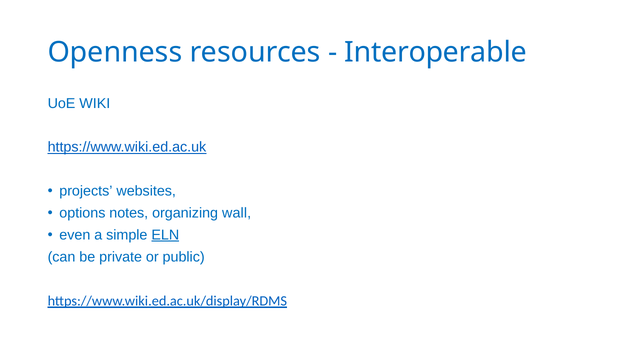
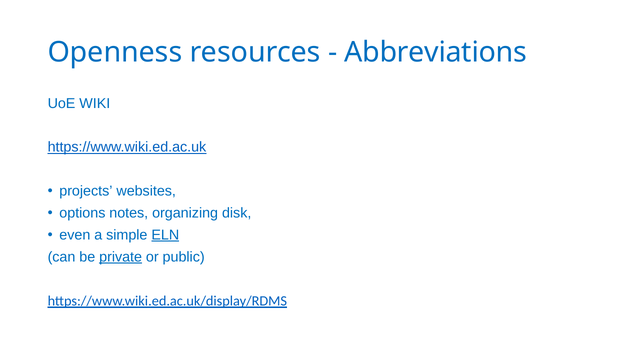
Interoperable: Interoperable -> Abbreviations
wall: wall -> disk
private underline: none -> present
